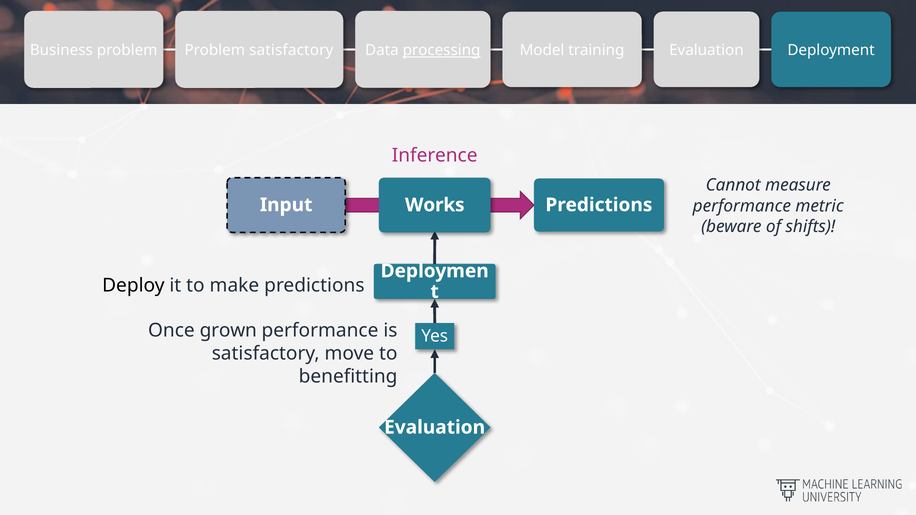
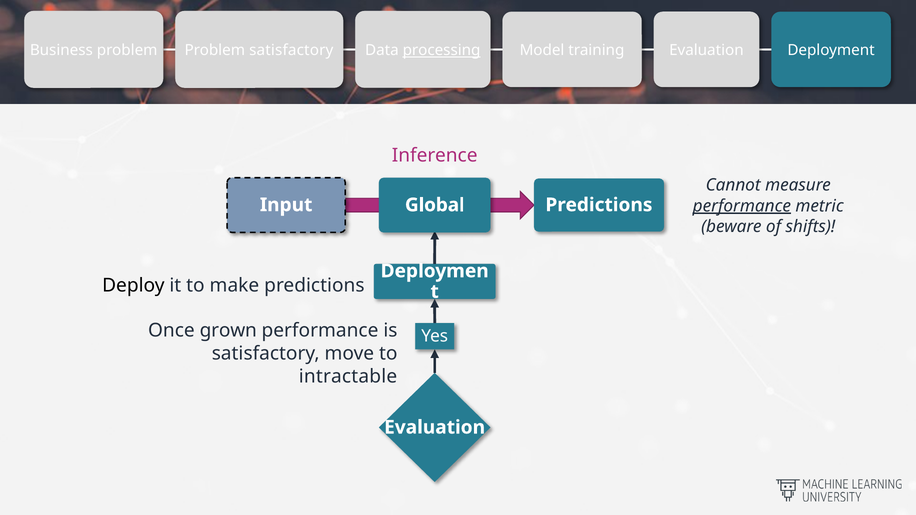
performance at (742, 206) underline: none -> present
Works: Works -> Global
benefitting: benefitting -> intractable
